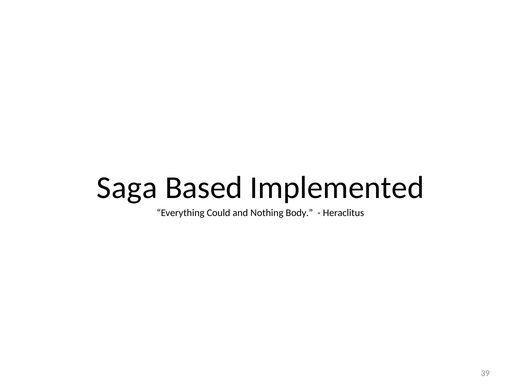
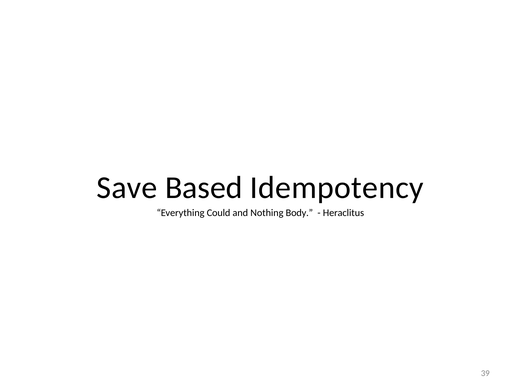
Saga: Saga -> Save
Implemented: Implemented -> Idempotency
